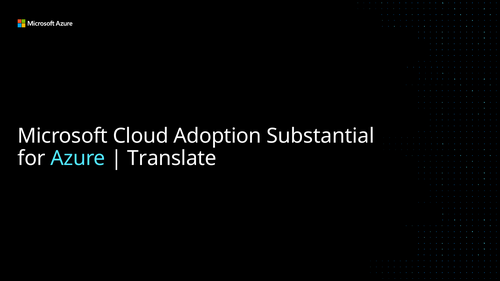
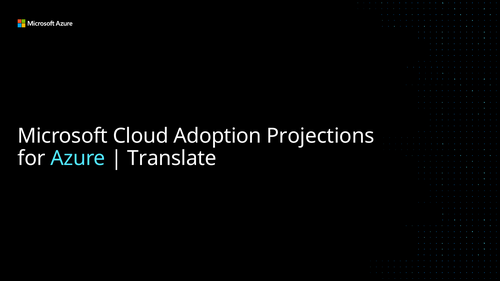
Substantial: Substantial -> Projections
